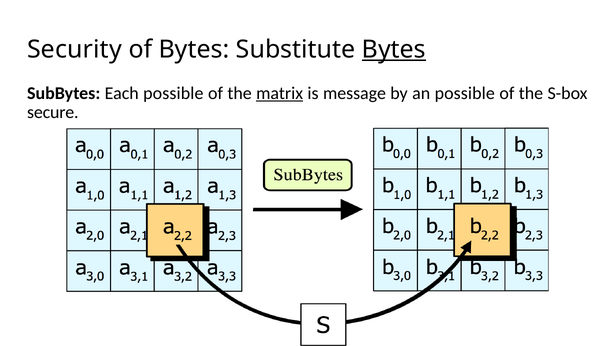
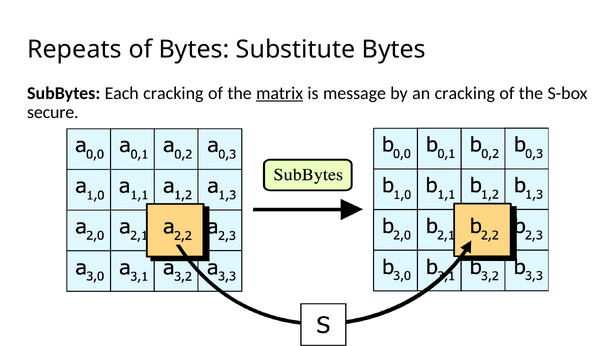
Security: Security -> Repeats
Bytes at (394, 49) underline: present -> none
Each possible: possible -> cracking
an possible: possible -> cracking
